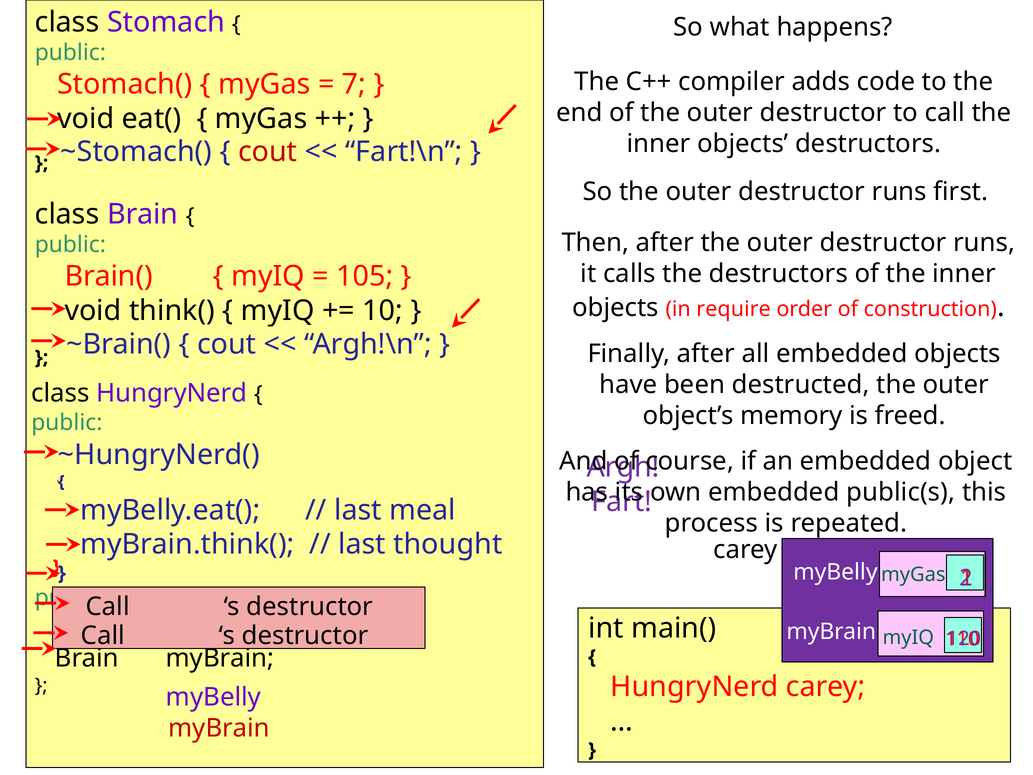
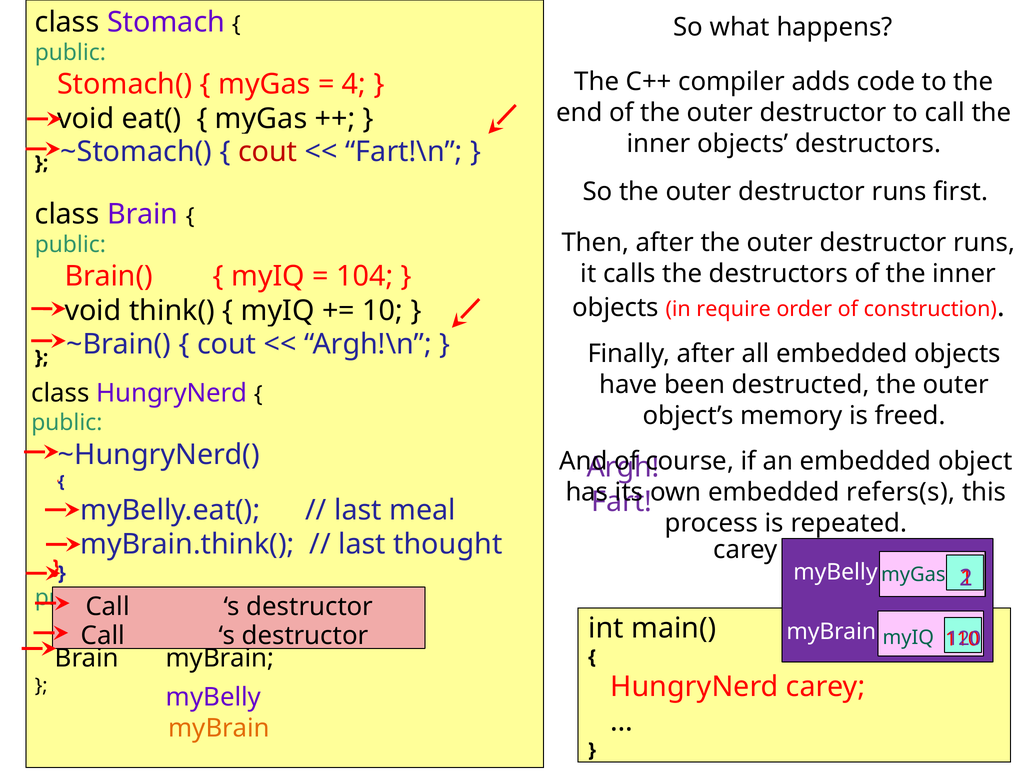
7: 7 -> 4
105: 105 -> 104
public(s: public(s -> refers(s
myBrain at (219, 728) colour: red -> orange
